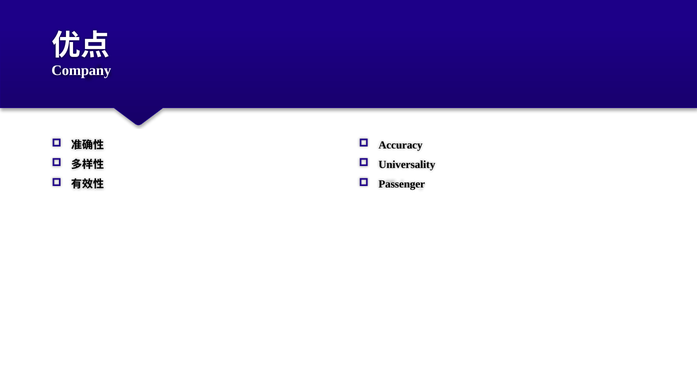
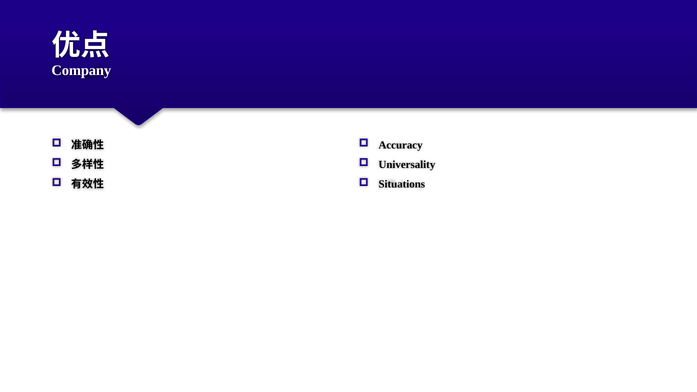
Passenger: Passenger -> Situations
